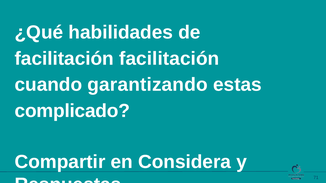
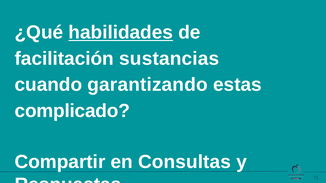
habilidades underline: none -> present
facilitación facilitación: facilitación -> sustancias
Considera: Considera -> Consultas
